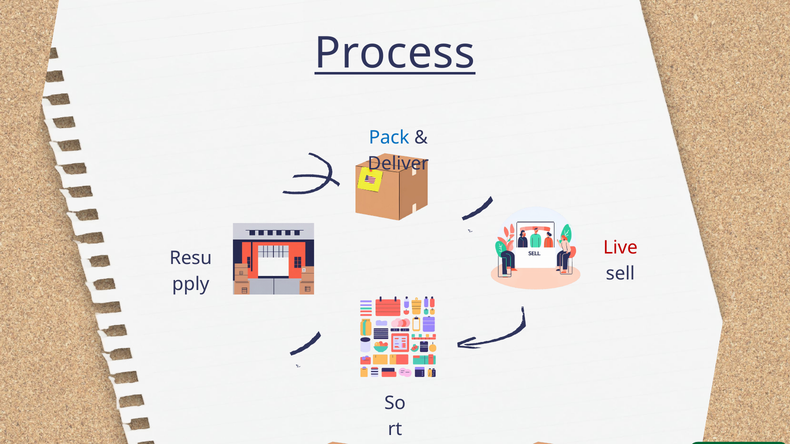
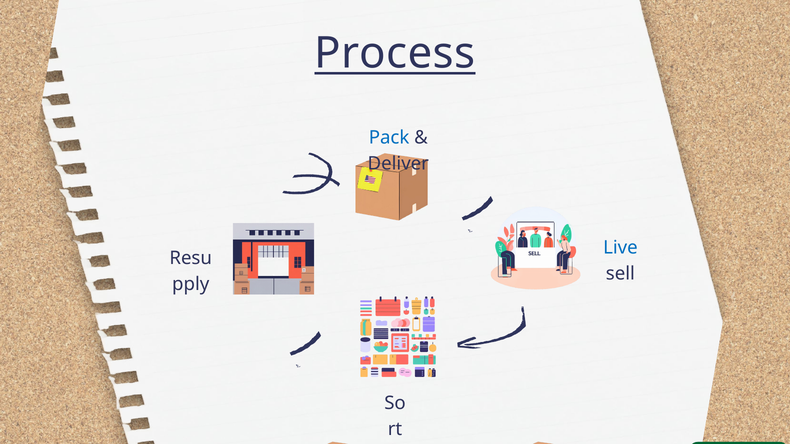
Live colour: red -> blue
